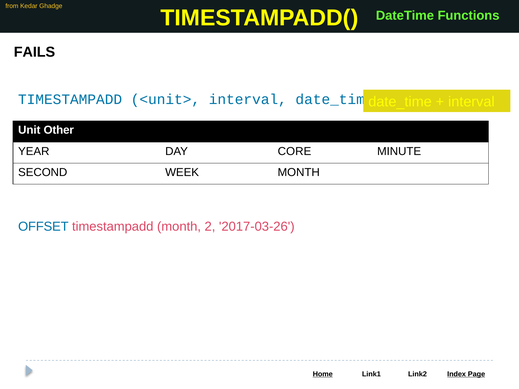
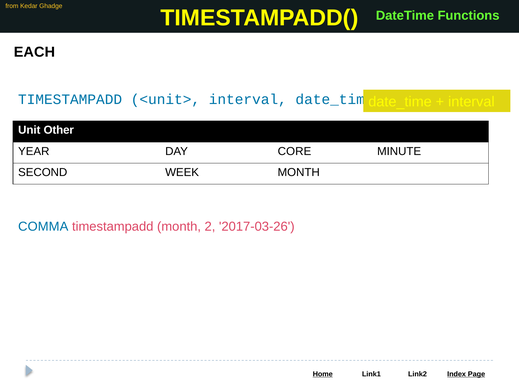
FAILS: FAILS -> EACH
OFFSET: OFFSET -> COMMA
